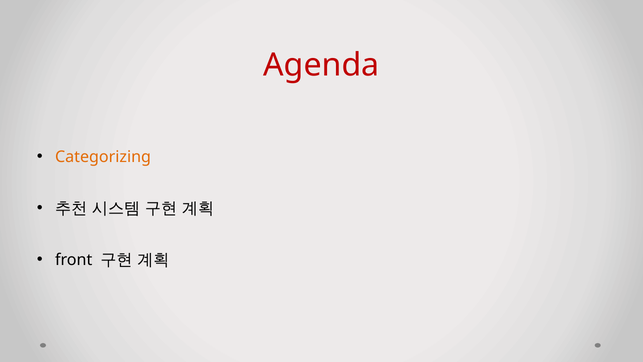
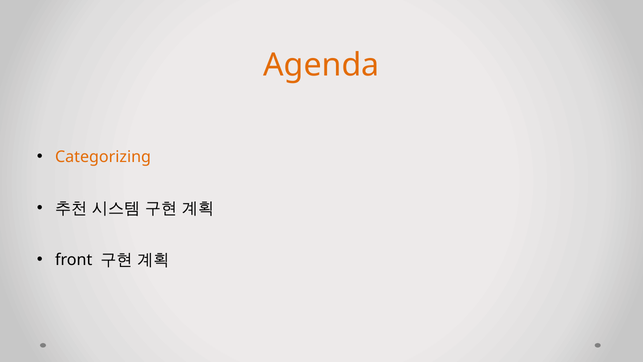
Agenda colour: red -> orange
